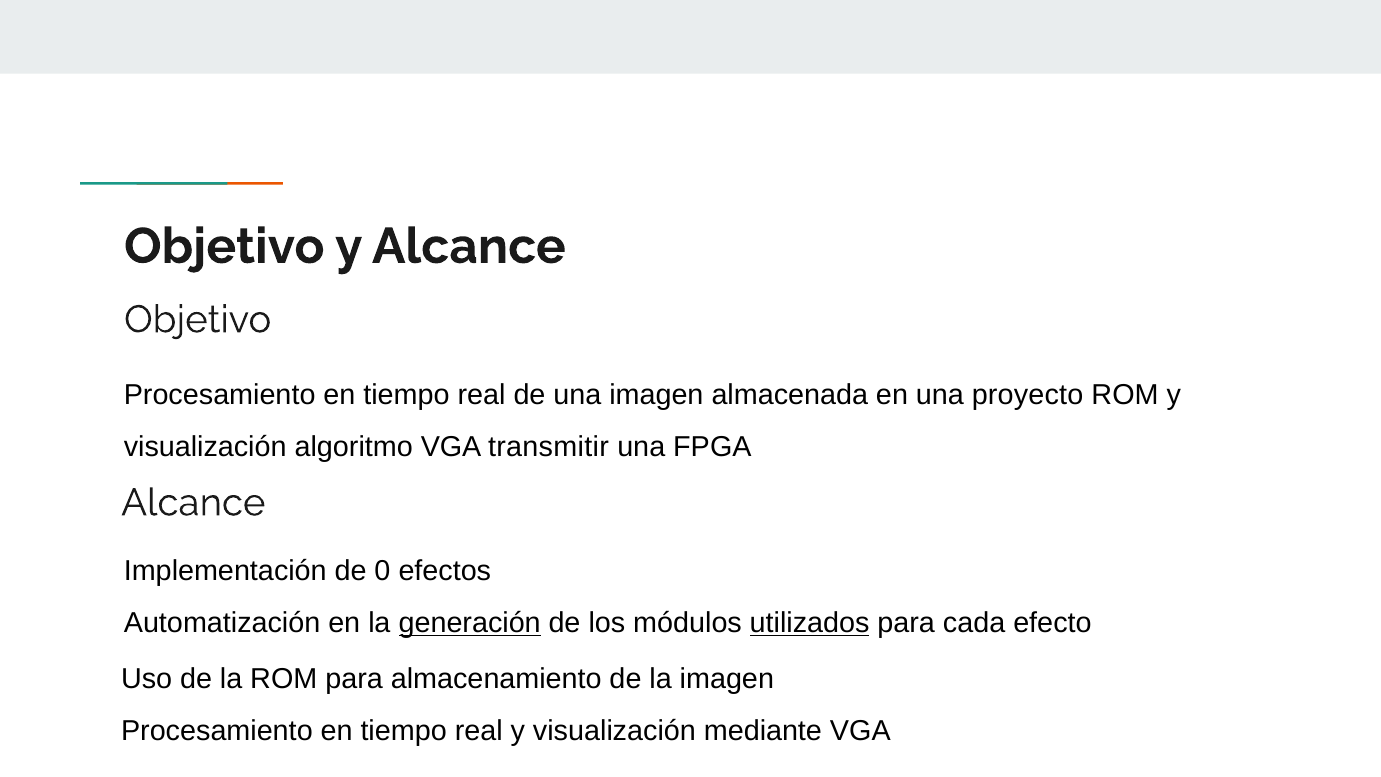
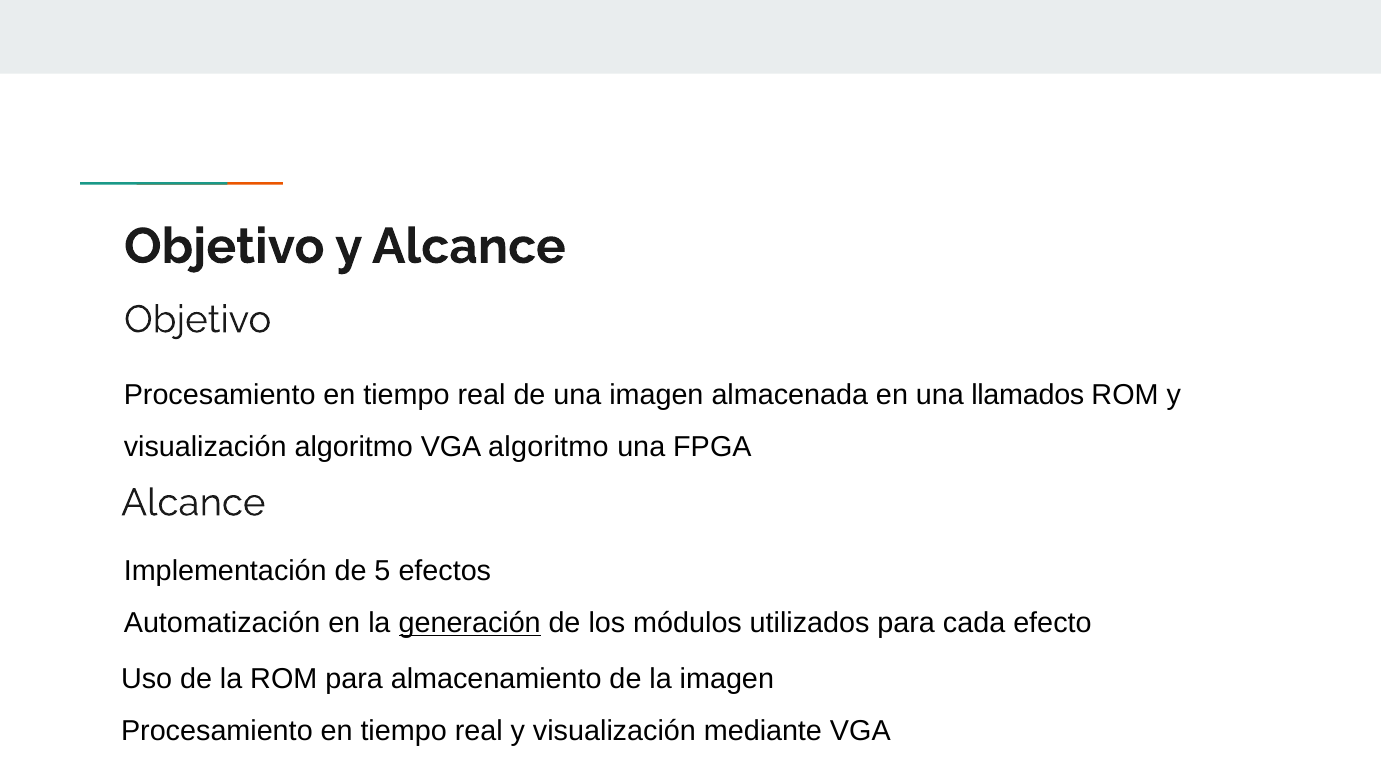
proyecto: proyecto -> llamados
VGA transmitir: transmitir -> algoritmo
0: 0 -> 5
utilizados underline: present -> none
